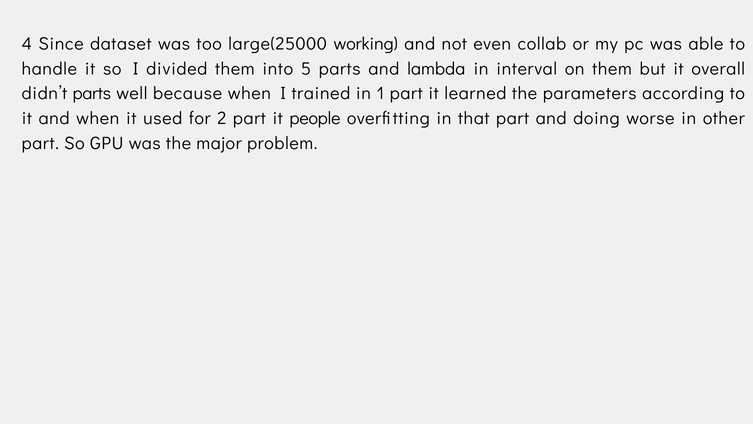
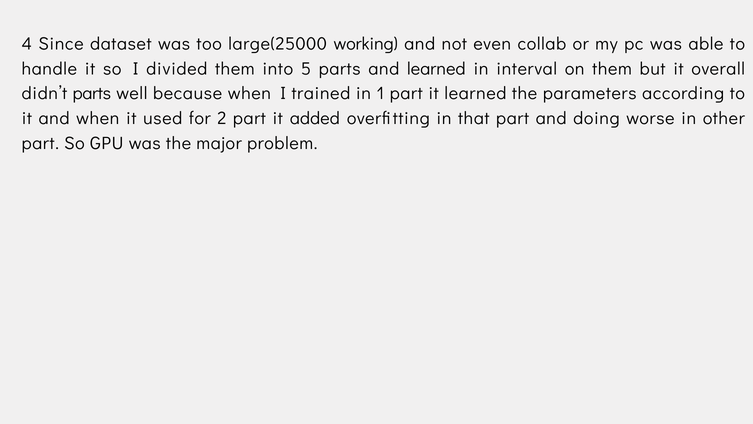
and lambda: lambda -> learned
people: people -> added
